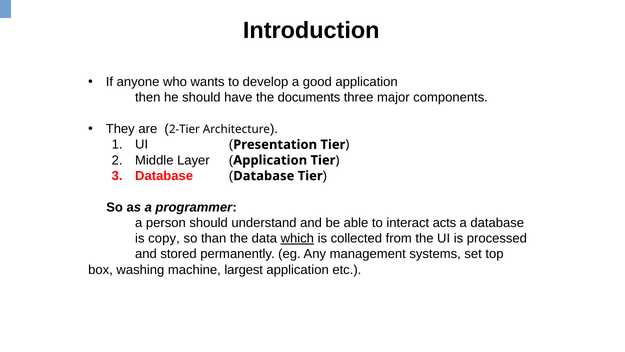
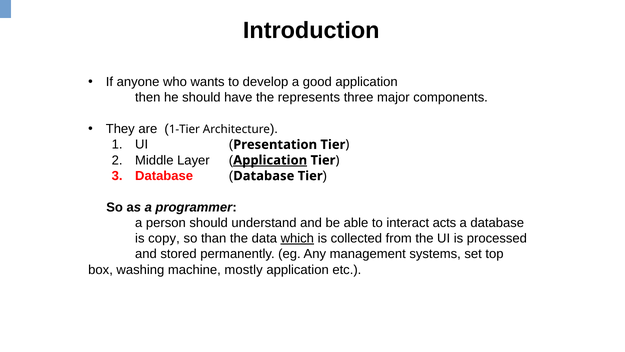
documents: documents -> represents
2-Tier: 2-Tier -> 1-Tier
Application at (270, 160) underline: none -> present
largest: largest -> mostly
